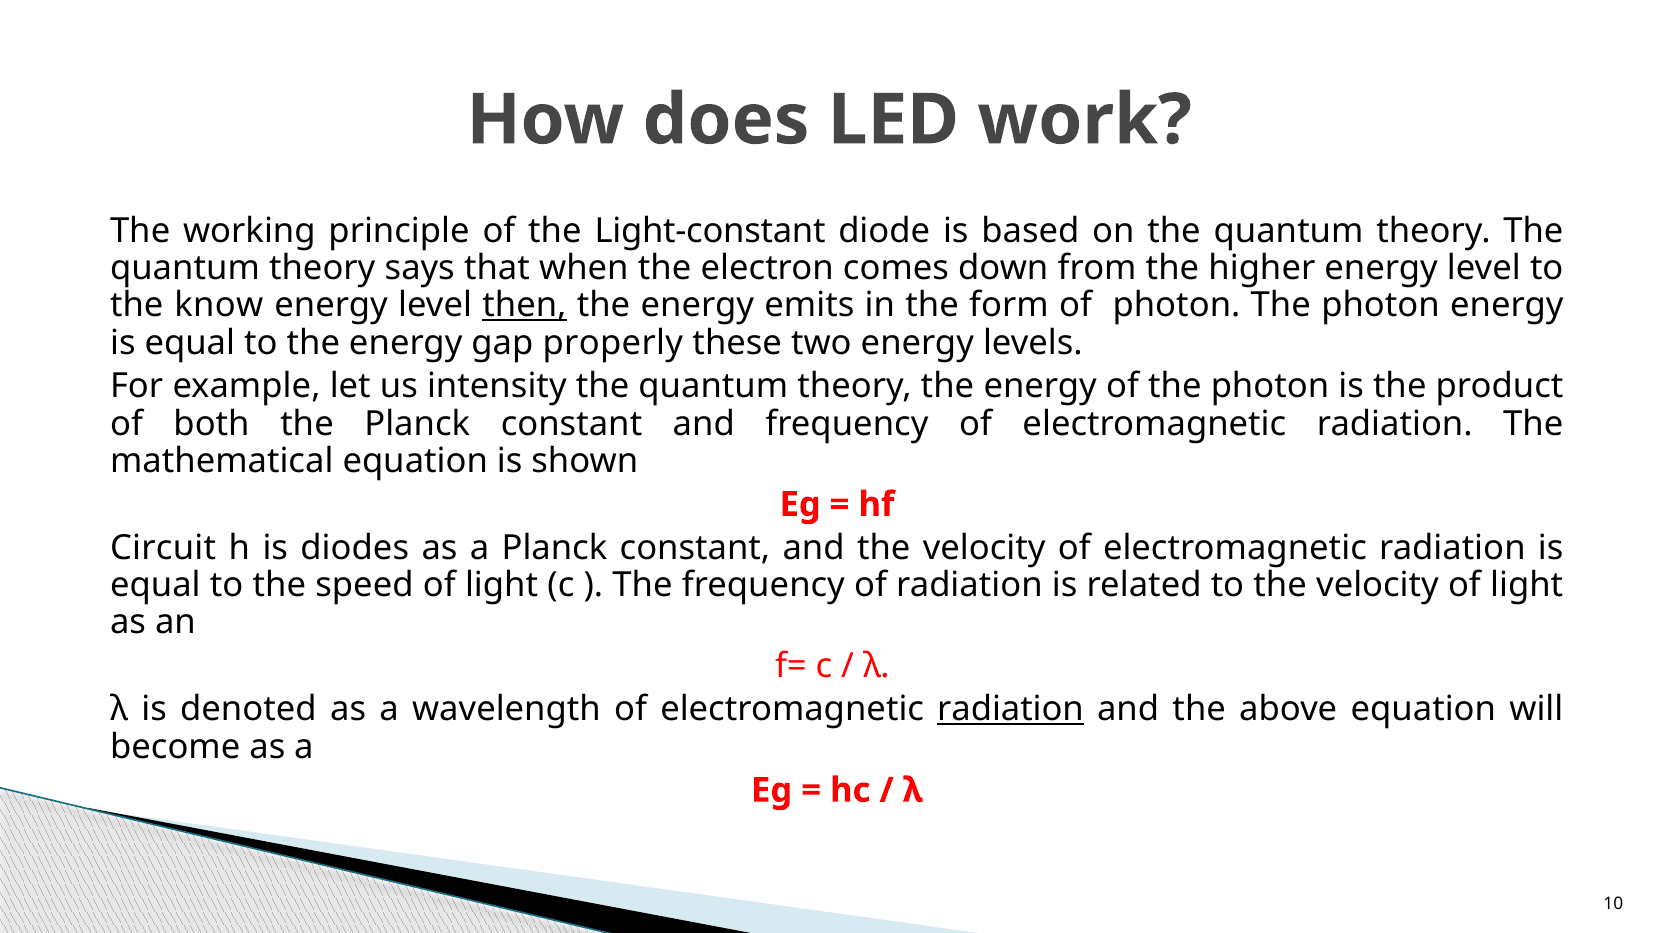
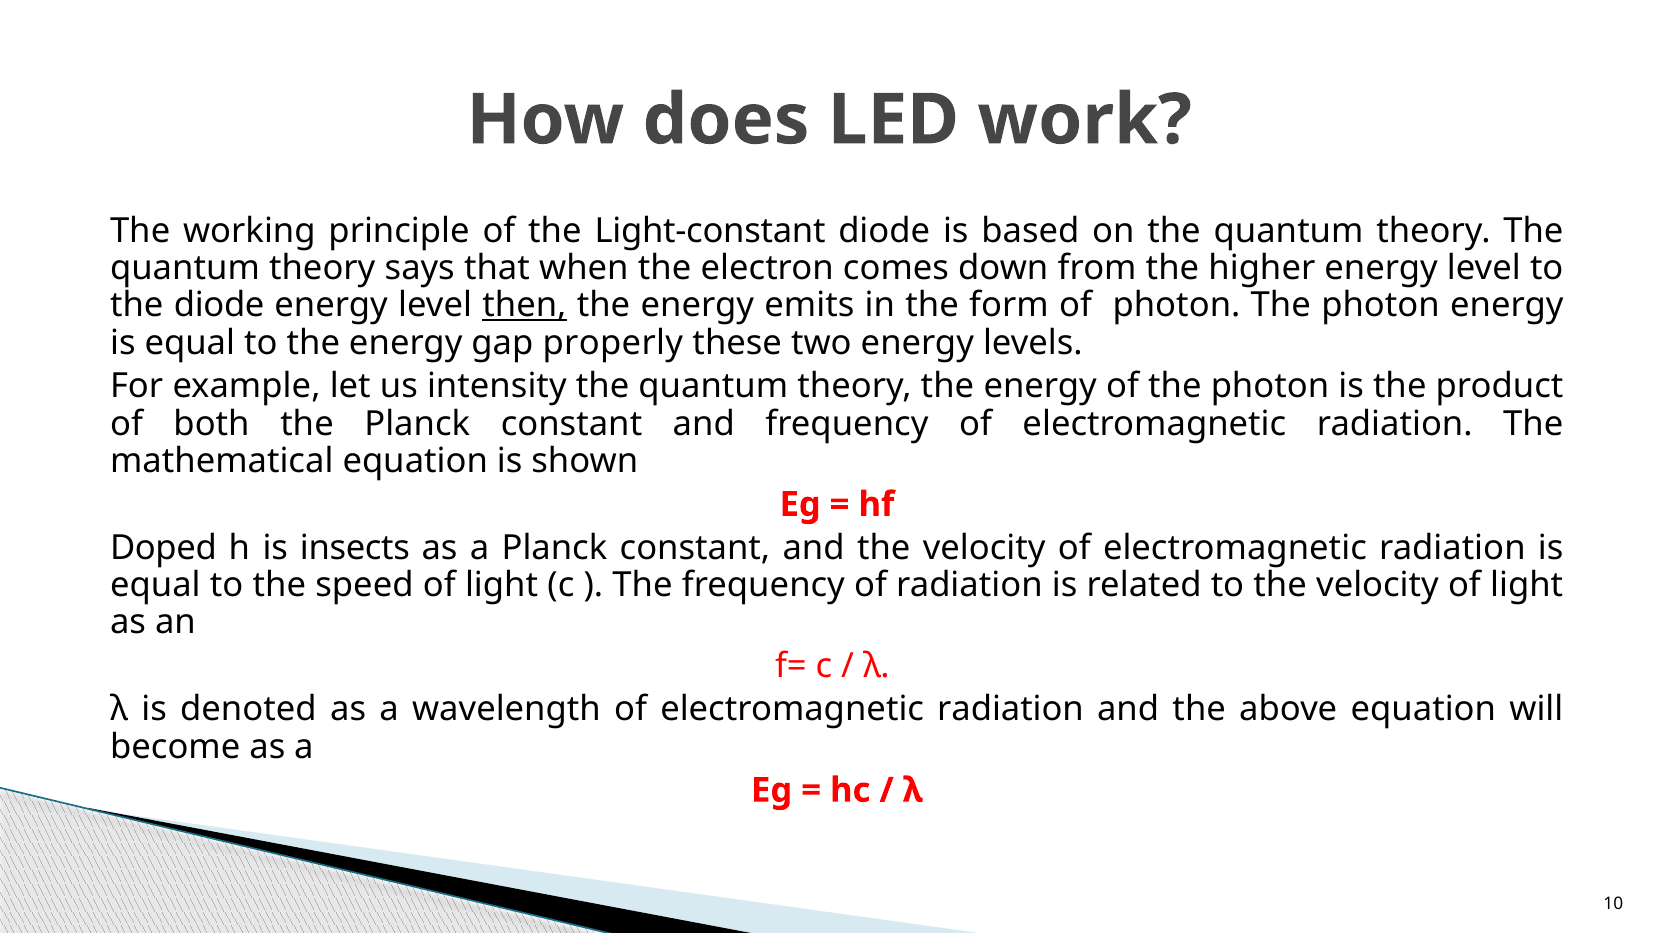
the know: know -> diode
Circuit: Circuit -> Doped
diodes: diodes -> insects
radiation at (1011, 710) underline: present -> none
